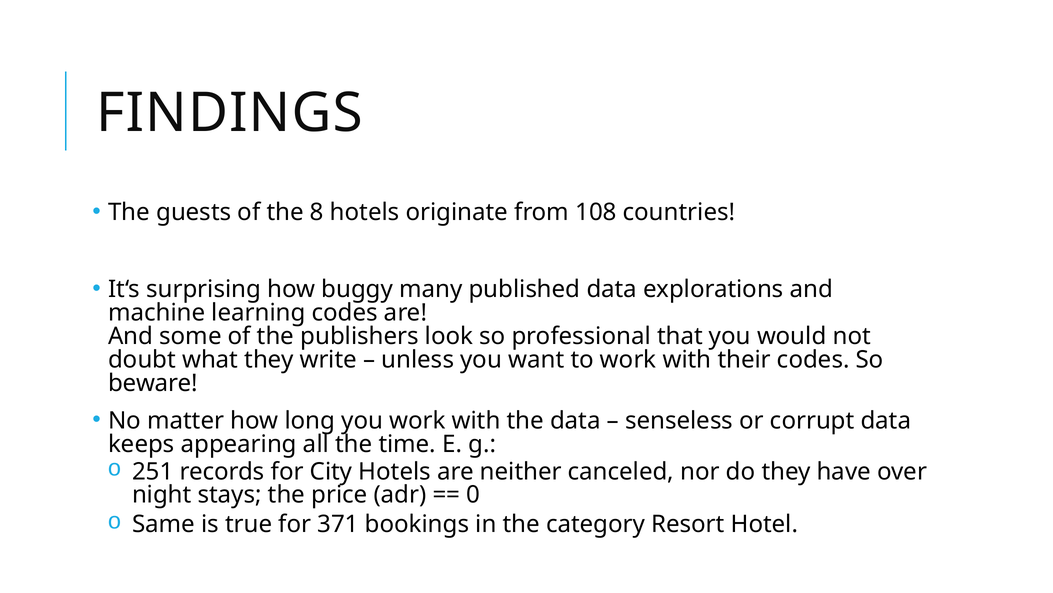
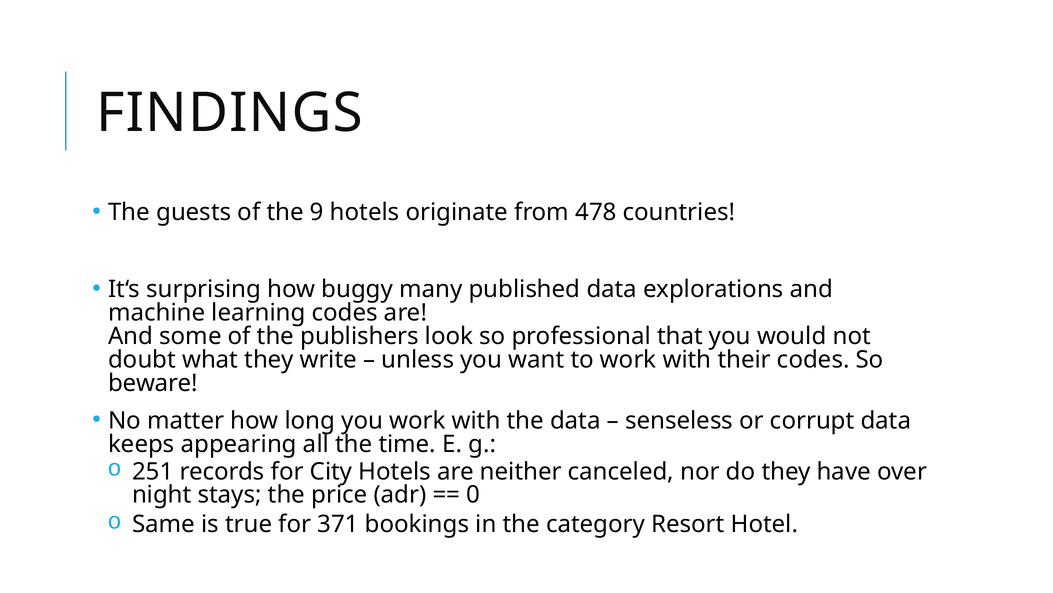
8: 8 -> 9
108: 108 -> 478
